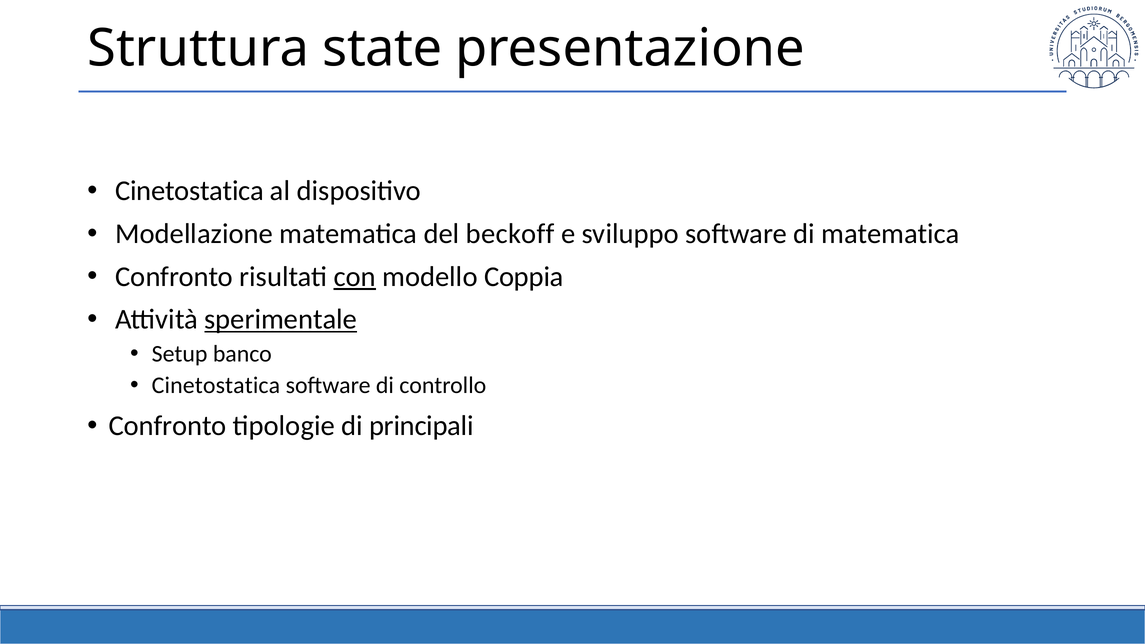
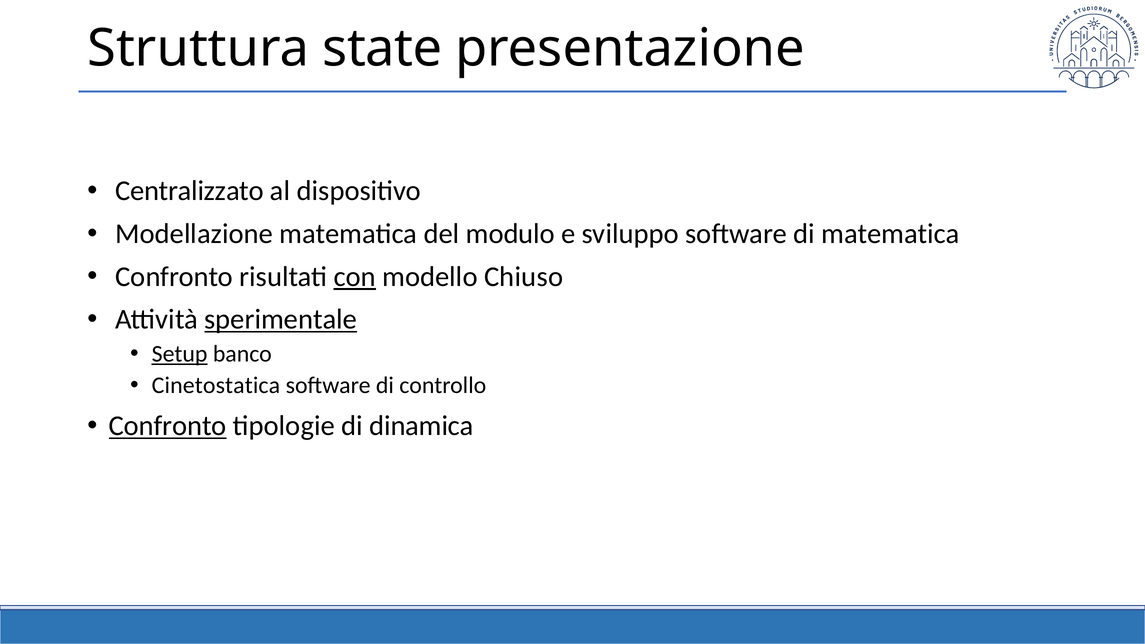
Cinetostatica at (190, 191): Cinetostatica -> Centralizzato
beckoff: beckoff -> modulo
Coppia: Coppia -> Chiuso
Setup underline: none -> present
Confronto at (168, 426) underline: none -> present
principali: principali -> dinamica
